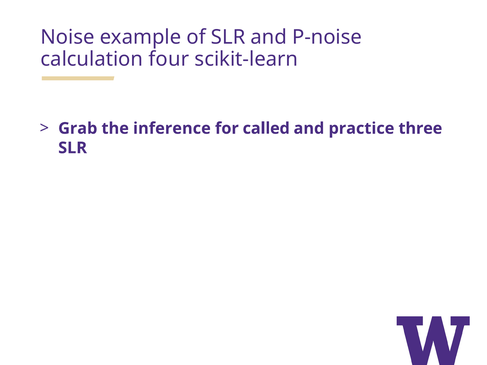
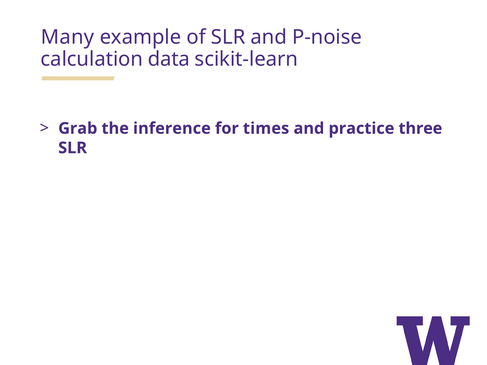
Noise: Noise -> Many
four: four -> data
called: called -> times
